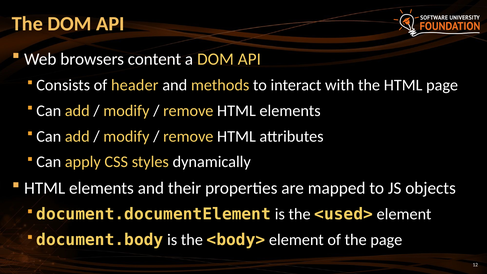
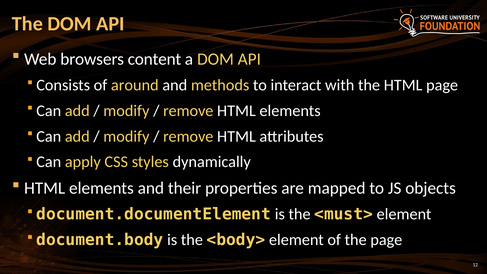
header: header -> around
<used>: <used> -> <must>
